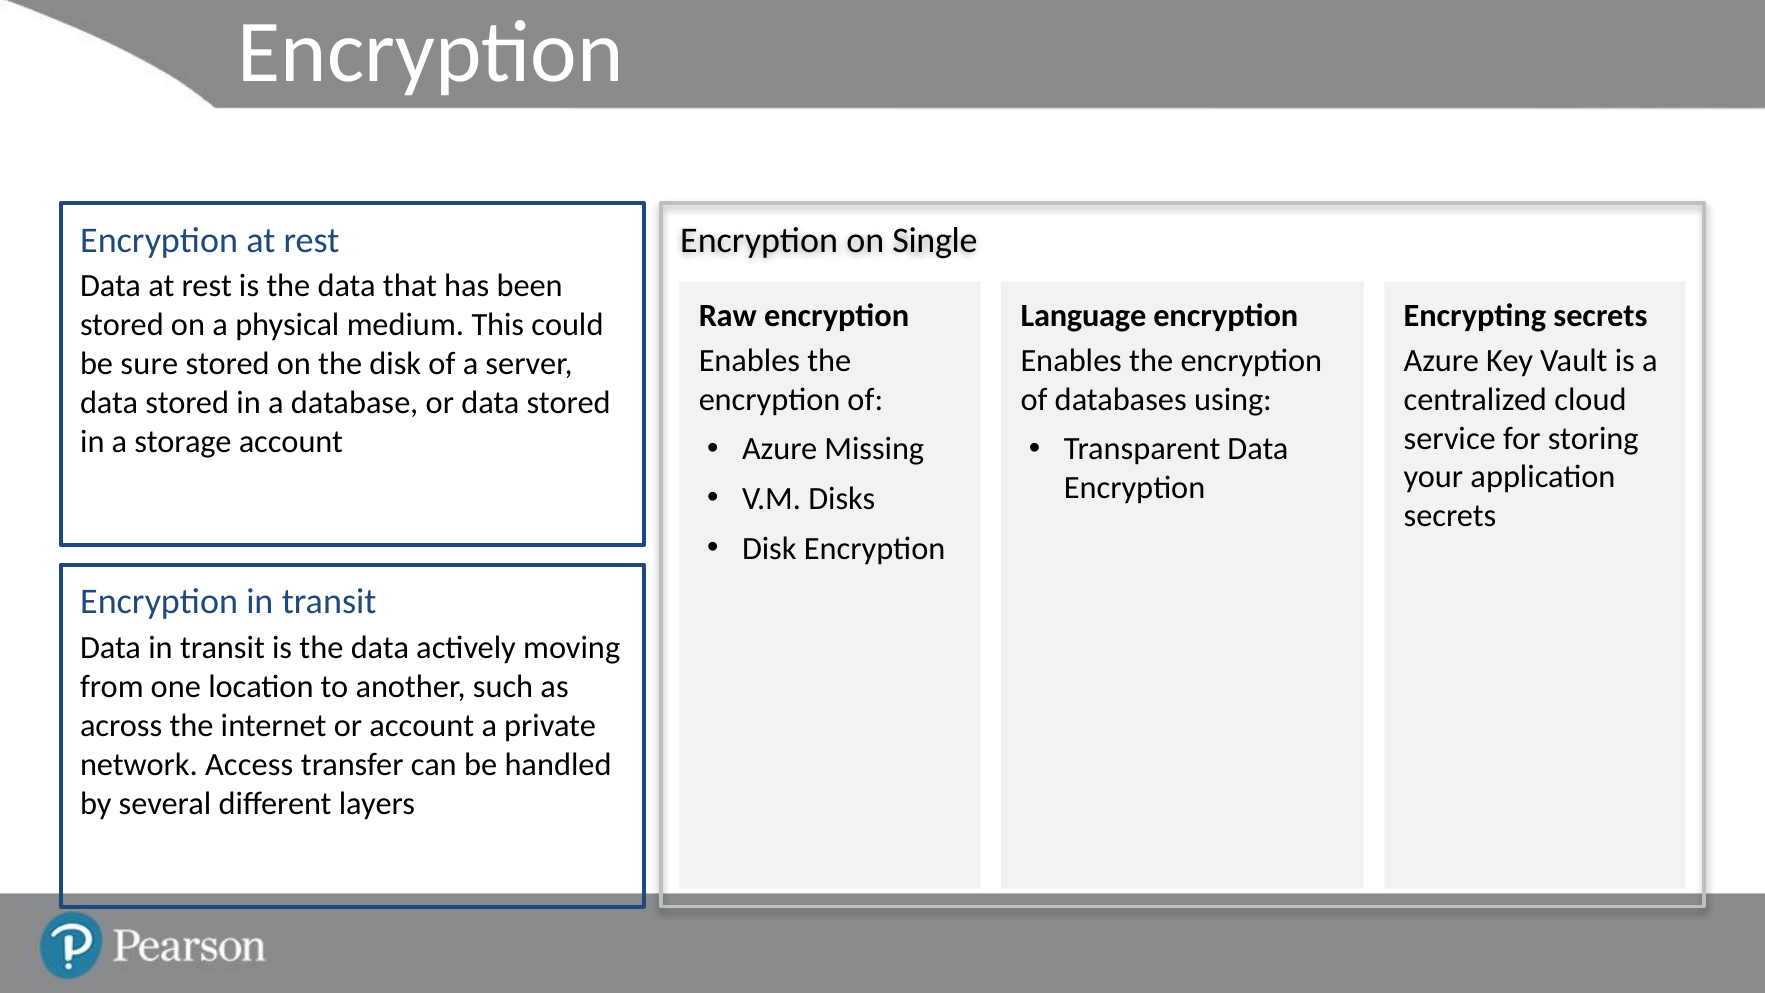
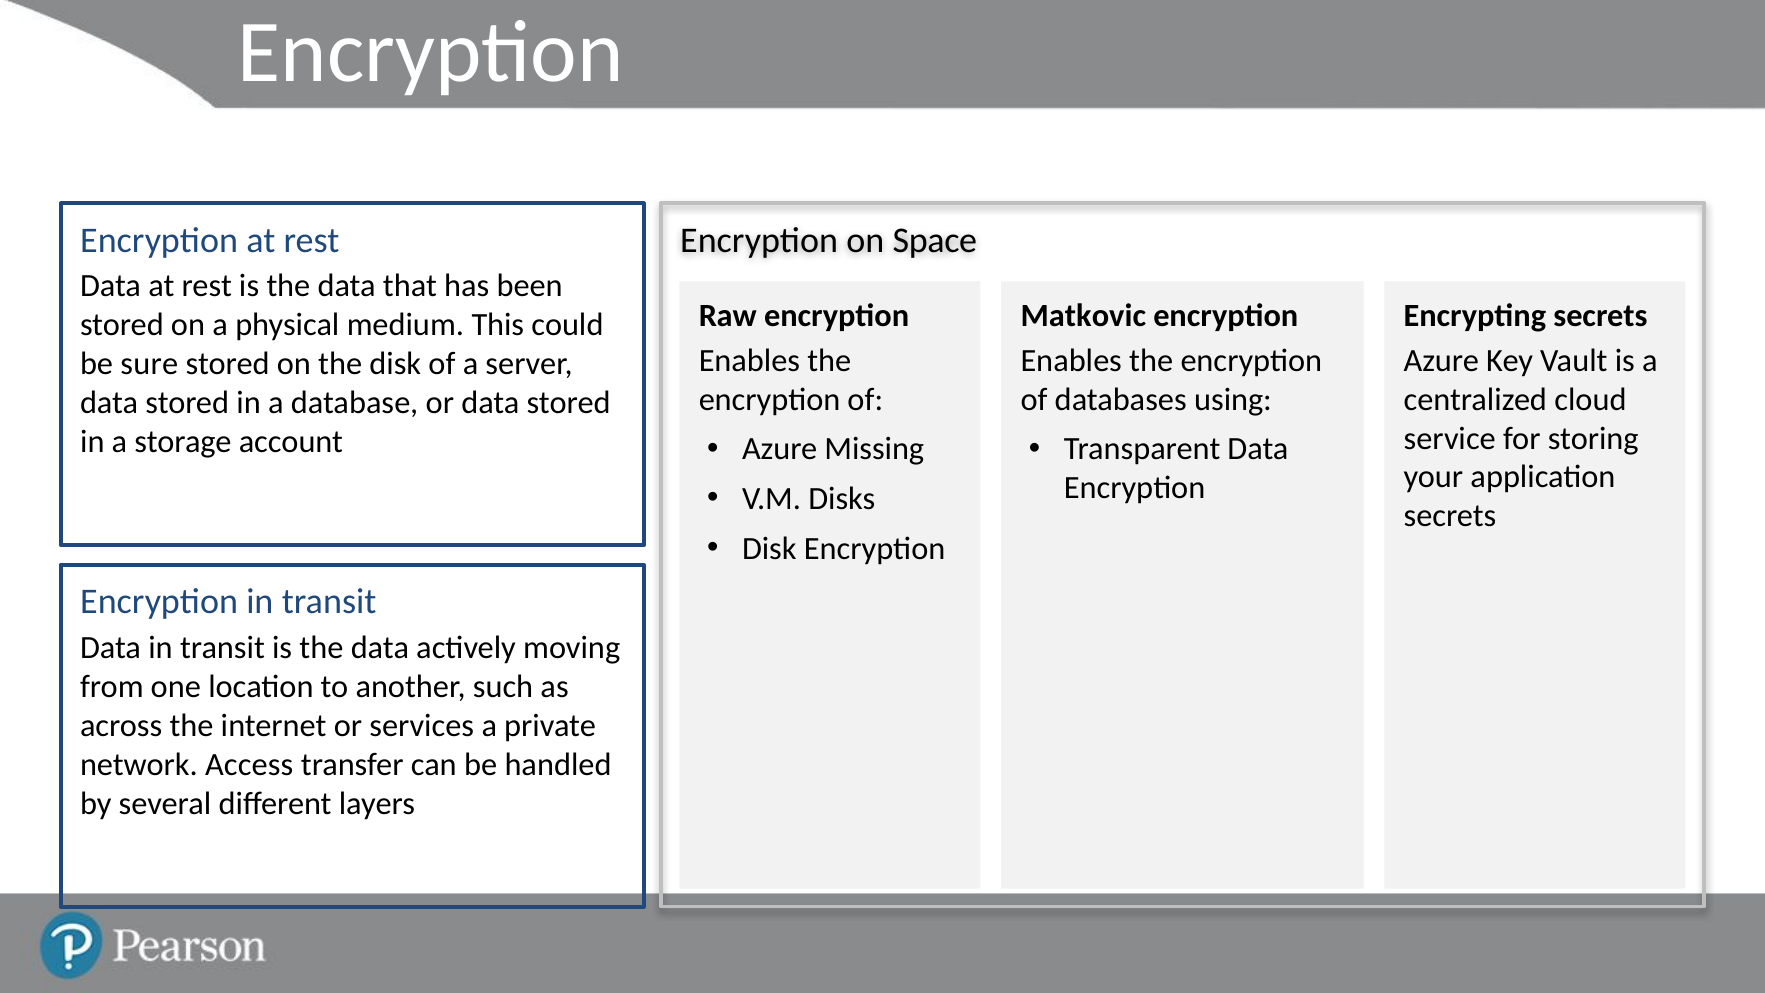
Single: Single -> Space
Language: Language -> Matkovic
or account: account -> services
